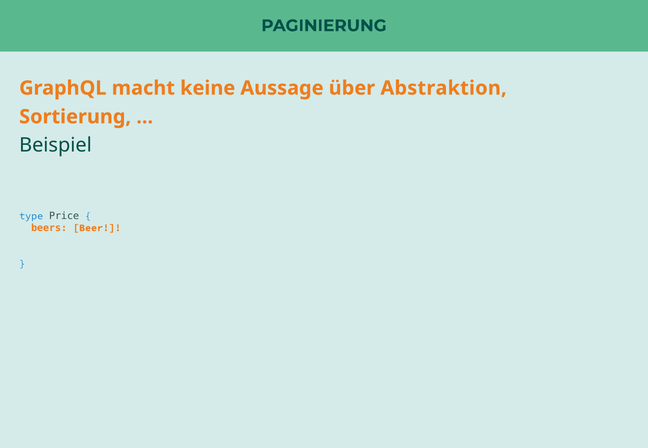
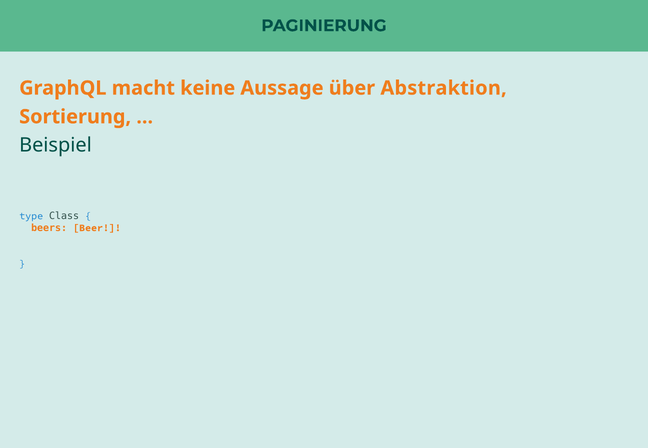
Price: Price -> Class
